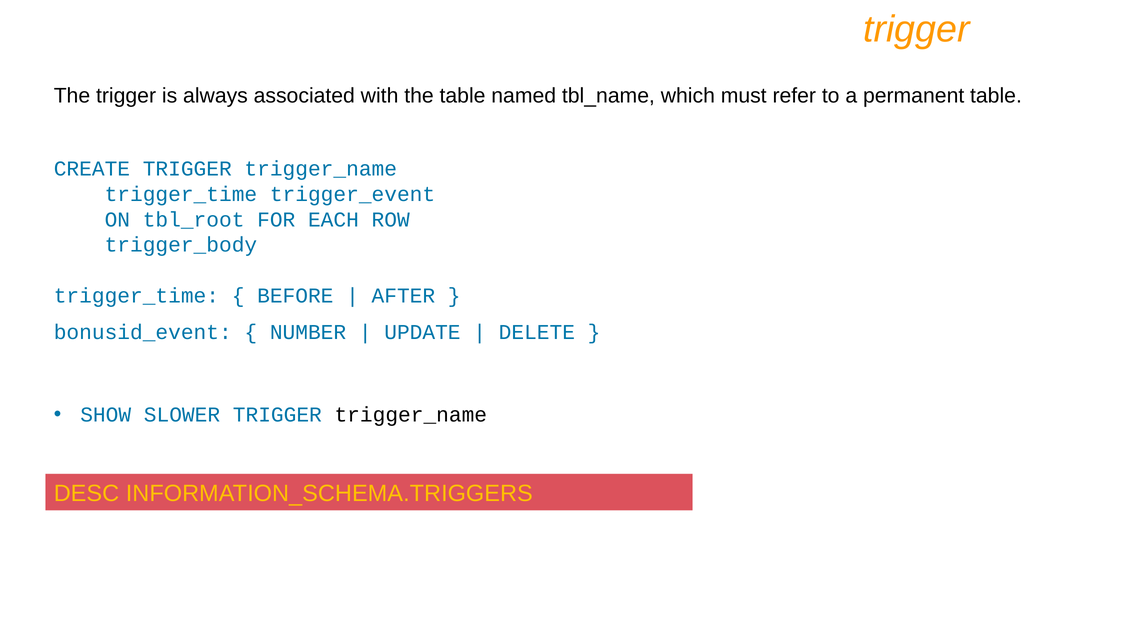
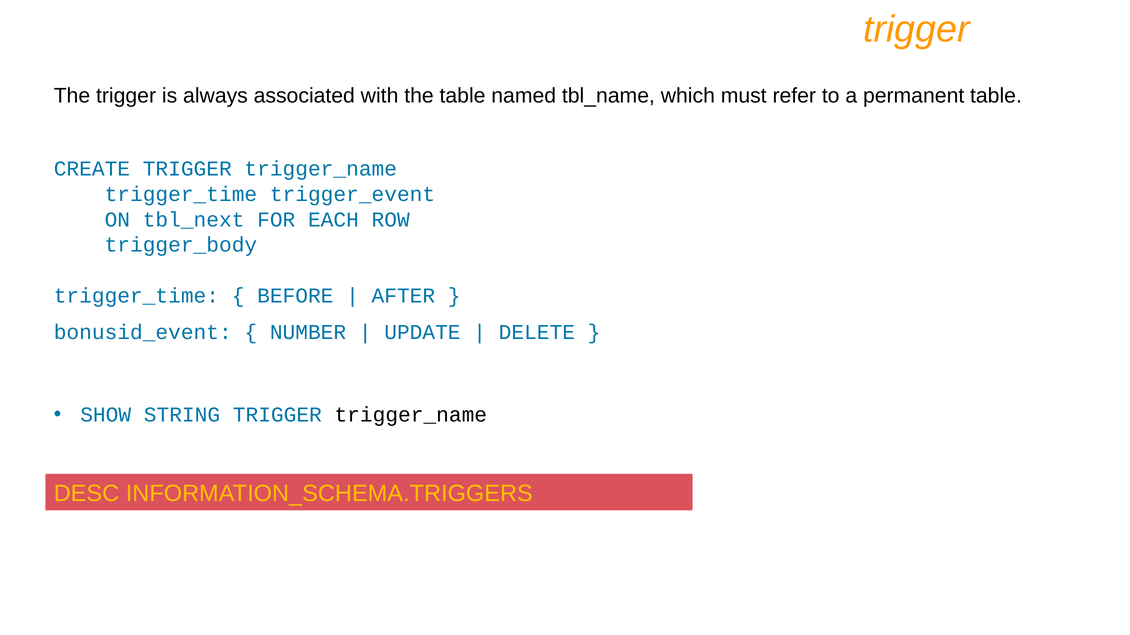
tbl_root: tbl_root -> tbl_next
SLOWER: SLOWER -> STRING
